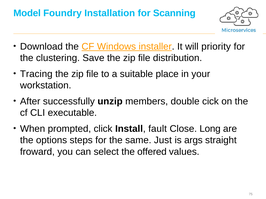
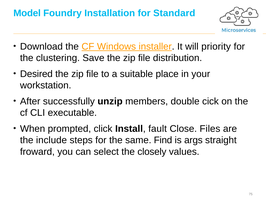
Scanning: Scanning -> Standard
Tracing: Tracing -> Desired
Long: Long -> Files
options: options -> include
Just: Just -> Find
offered: offered -> closely
